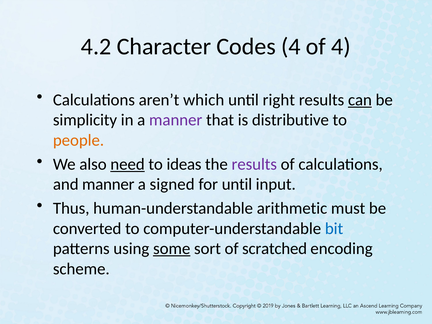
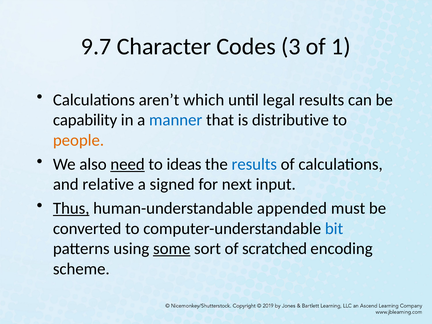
4.2: 4.2 -> 9.7
Codes 4: 4 -> 3
of 4: 4 -> 1
right: right -> legal
can underline: present -> none
simplicity: simplicity -> capability
manner at (176, 120) colour: purple -> blue
results at (254, 164) colour: purple -> blue
and manner: manner -> relative
for until: until -> next
Thus underline: none -> present
arithmetic: arithmetic -> appended
